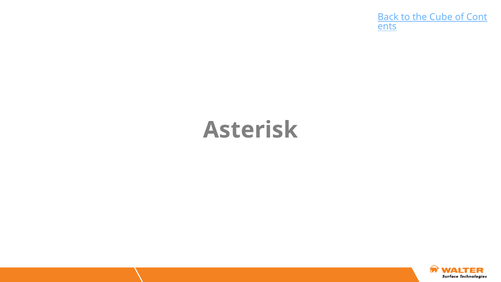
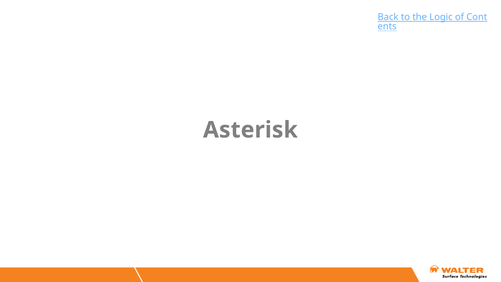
Cube: Cube -> Logic
